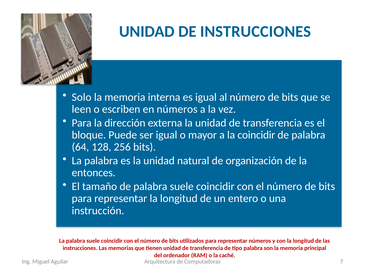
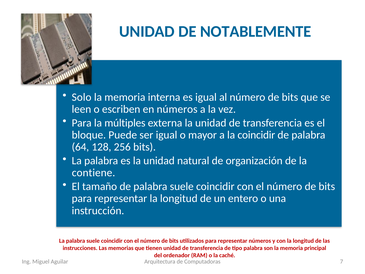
DE INSTRUCCIONES: INSTRUCCIONES -> NOTABLEMENTE
dirección: dirección -> múltiples
entonces: entonces -> contiene
